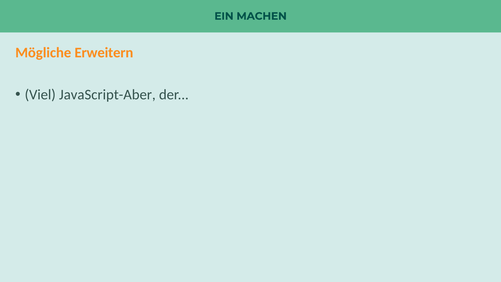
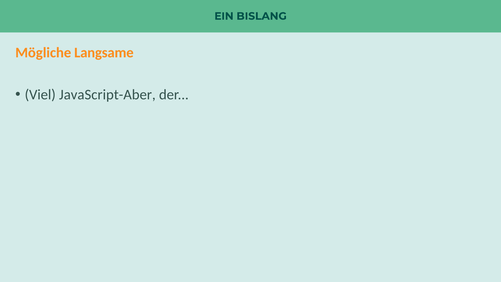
MACHEN: MACHEN -> BISLANG
Erweitern: Erweitern -> Langsame
